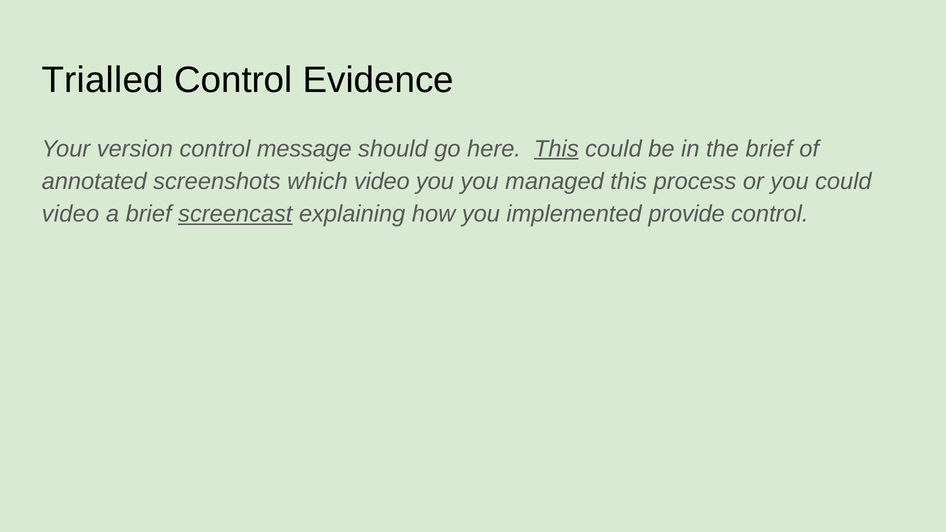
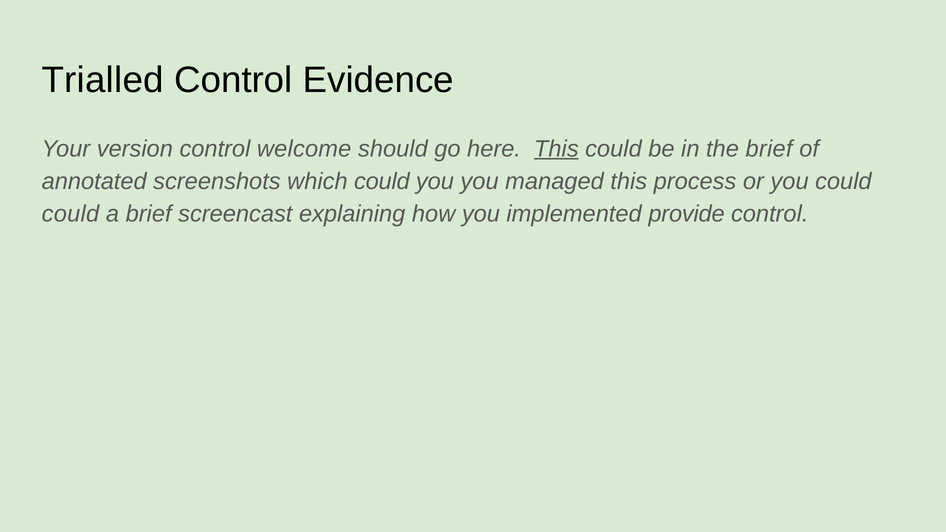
message: message -> welcome
which video: video -> could
video at (70, 214): video -> could
screencast underline: present -> none
